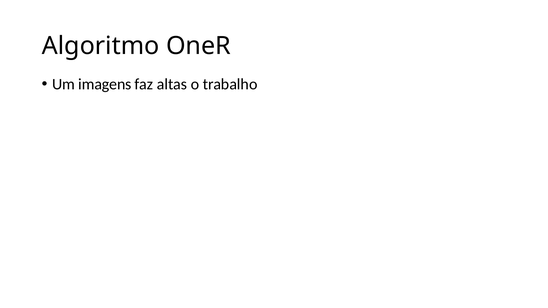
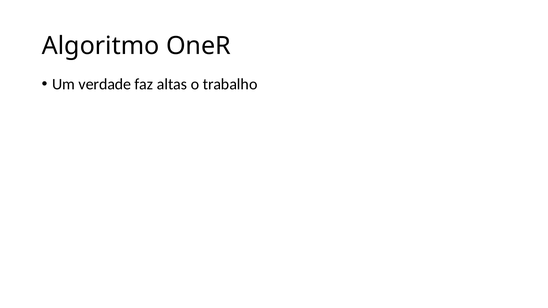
imagens: imagens -> verdade
